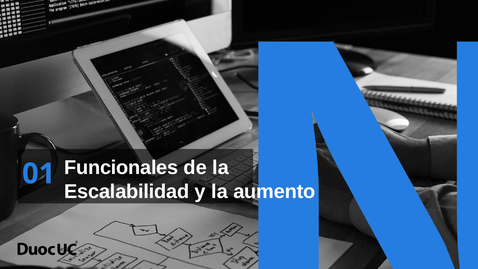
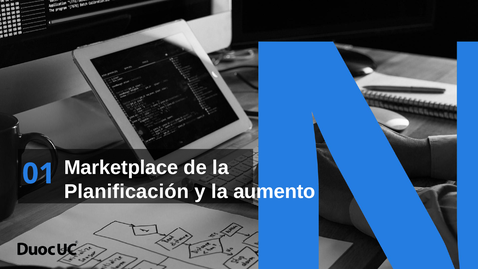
Funcionales: Funcionales -> Marketplace
Escalabilidad: Escalabilidad -> Planificación
